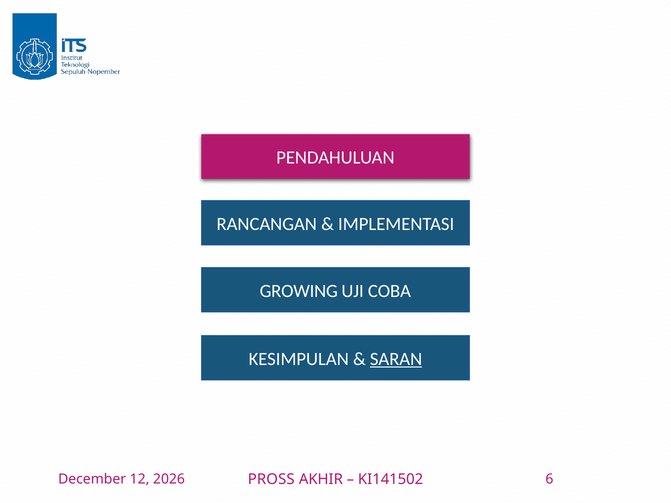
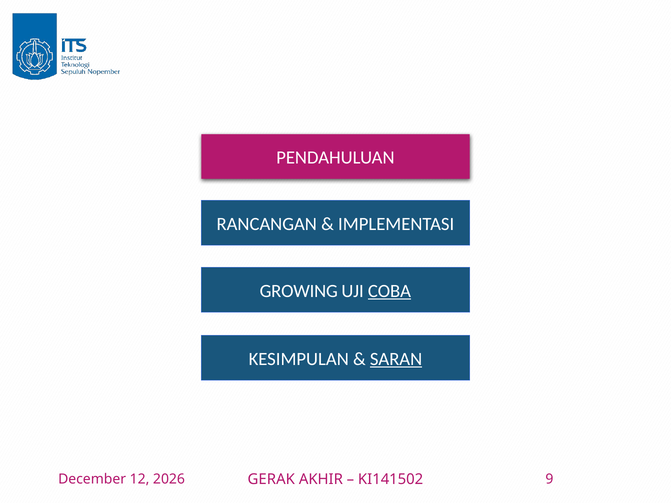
COBA underline: none -> present
PROSS: PROSS -> GERAK
6: 6 -> 9
